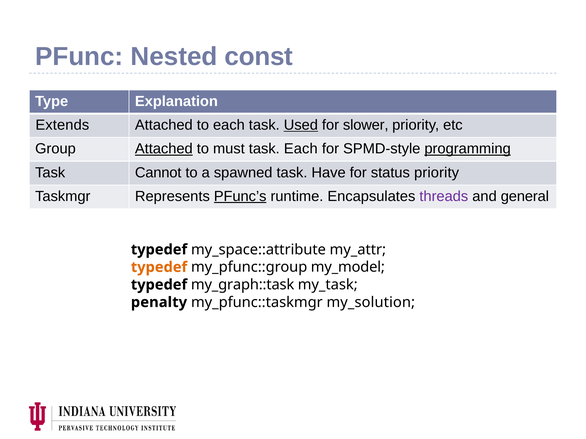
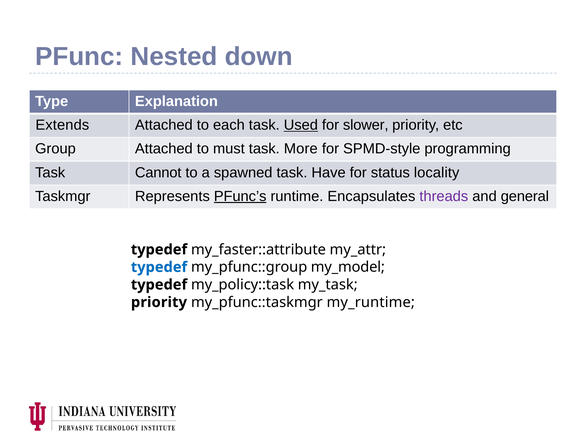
const: const -> down
Attached at (164, 149) underline: present -> none
task Each: Each -> More
programming underline: present -> none
status priority: priority -> locality
my_space::attribute: my_space::attribute -> my_faster::attribute
typedef at (159, 267) colour: orange -> blue
my_graph::task: my_graph::task -> my_policy::task
penalty at (159, 303): penalty -> priority
my_solution: my_solution -> my_runtime
